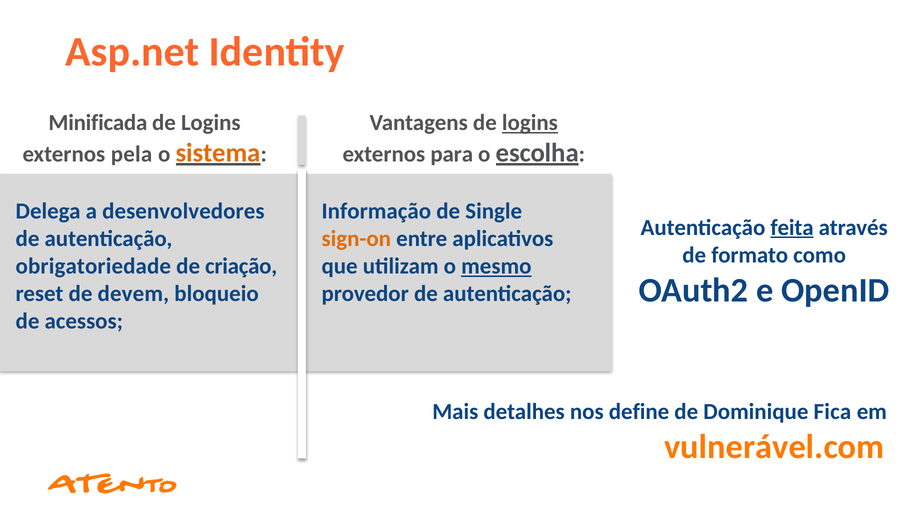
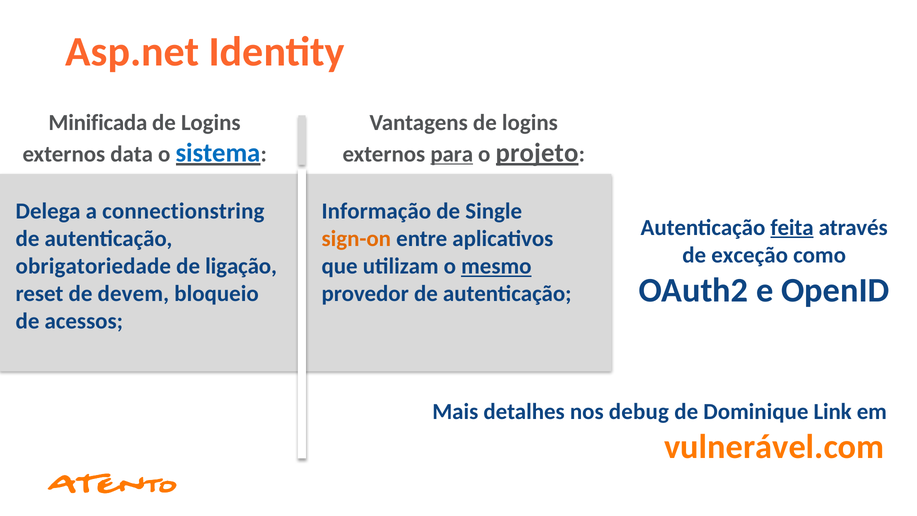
logins at (530, 123) underline: present -> none
pela: pela -> data
sistema colour: orange -> blue
para underline: none -> present
escolha: escolha -> projeto
desenvolvedores: desenvolvedores -> connectionstring
formato: formato -> exceção
criação: criação -> ligação
define: define -> debug
Fica: Fica -> Link
